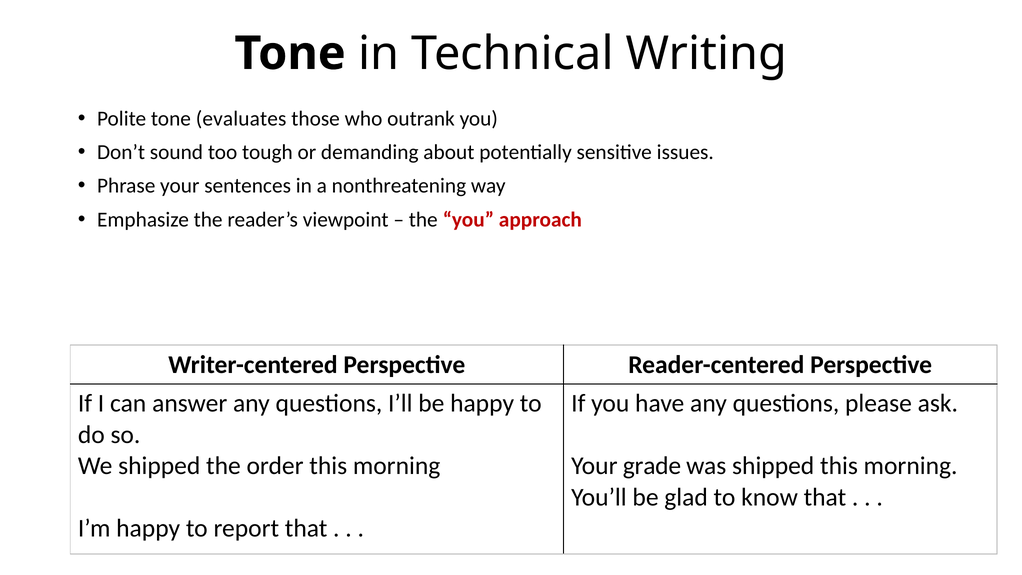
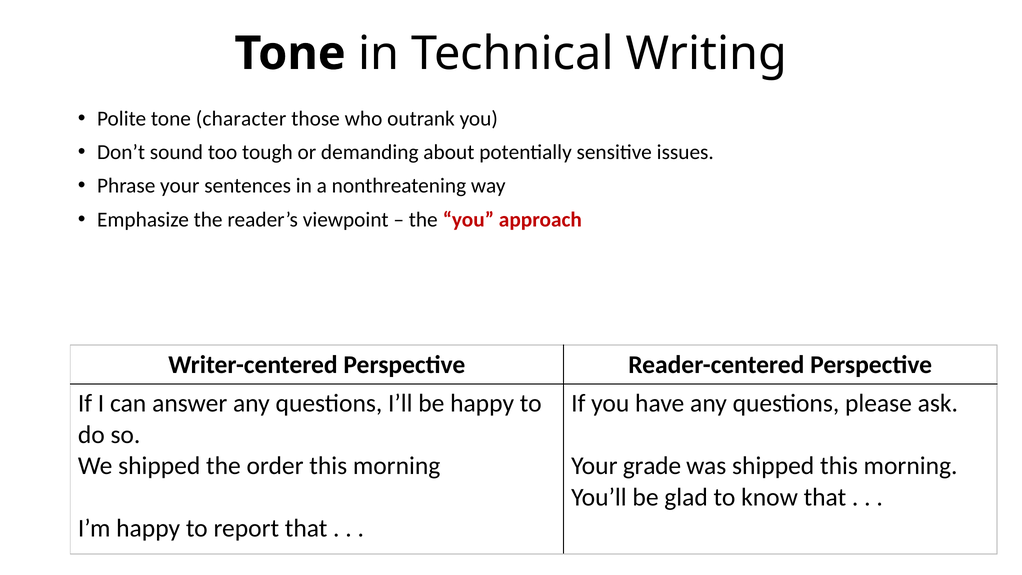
evaluates: evaluates -> character
